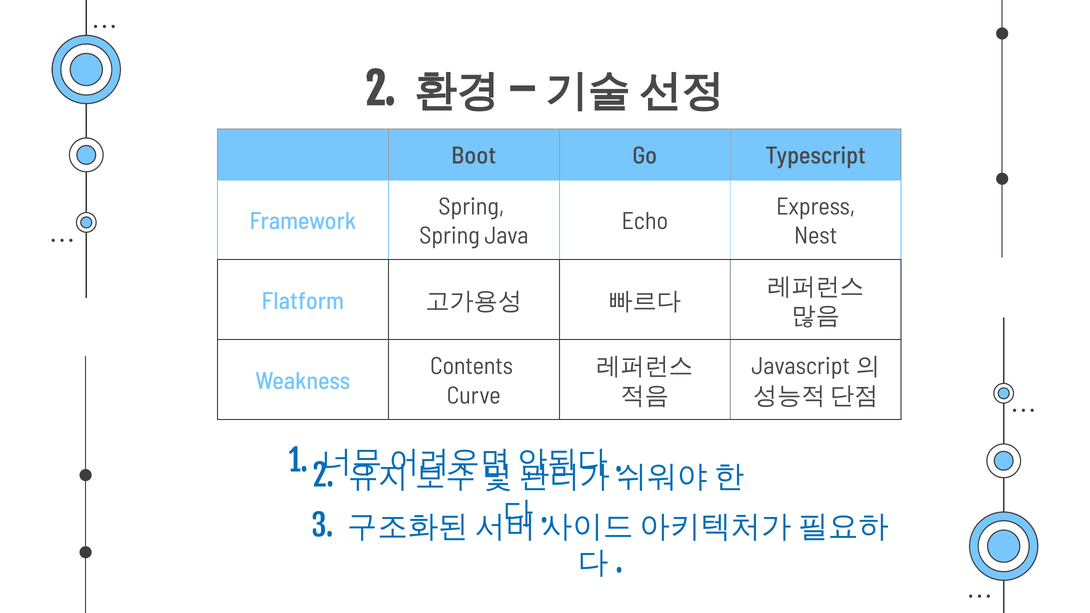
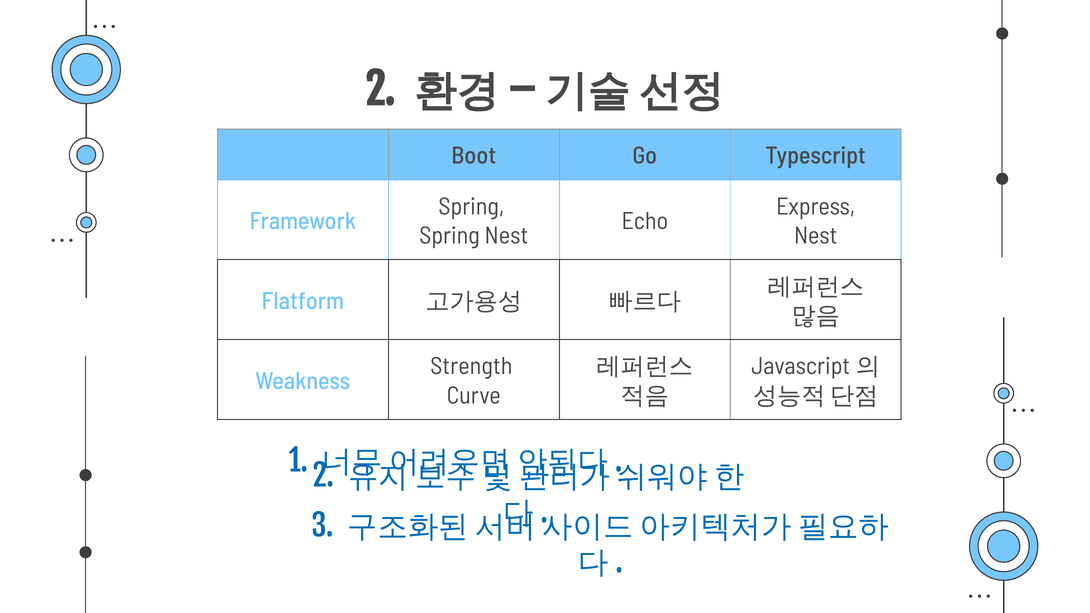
Spring Java: Java -> Nest
Contents: Contents -> Strength
